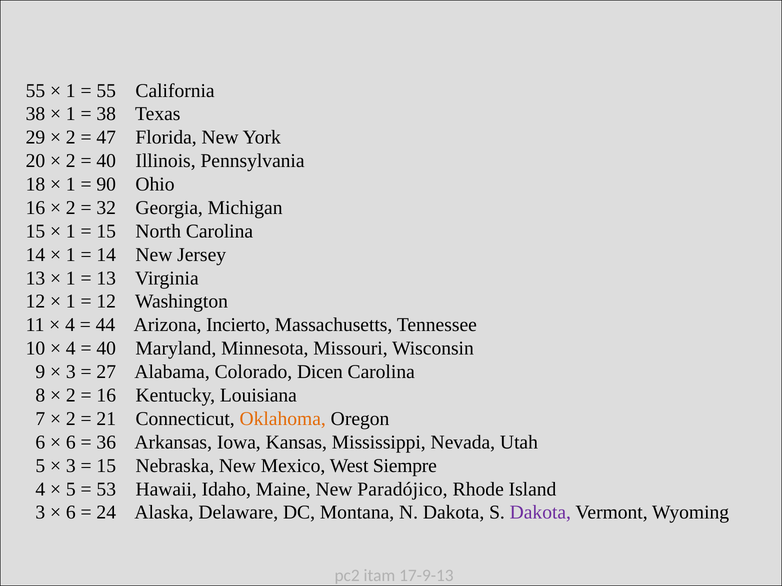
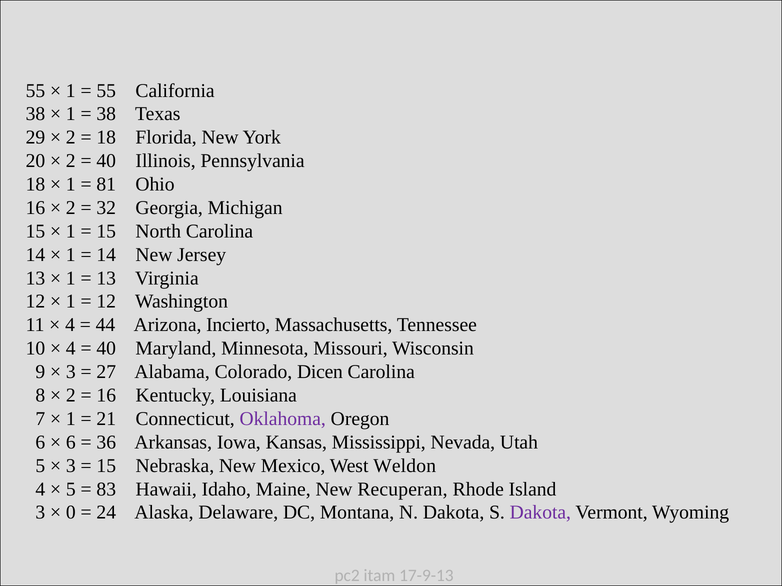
47 at (106, 138): 47 -> 18
90: 90 -> 81
2 at (71, 419): 2 -> 1
Oklahoma colour: orange -> purple
Siempre: Siempre -> Weldon
53: 53 -> 83
Paradójico: Paradójico -> Recuperan
6 at (71, 513): 6 -> 0
